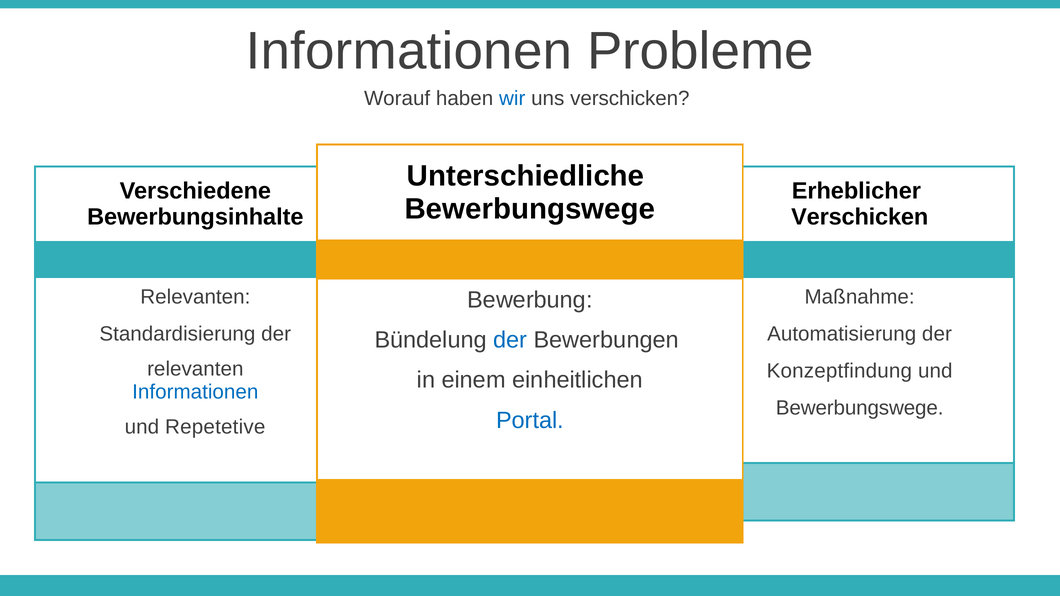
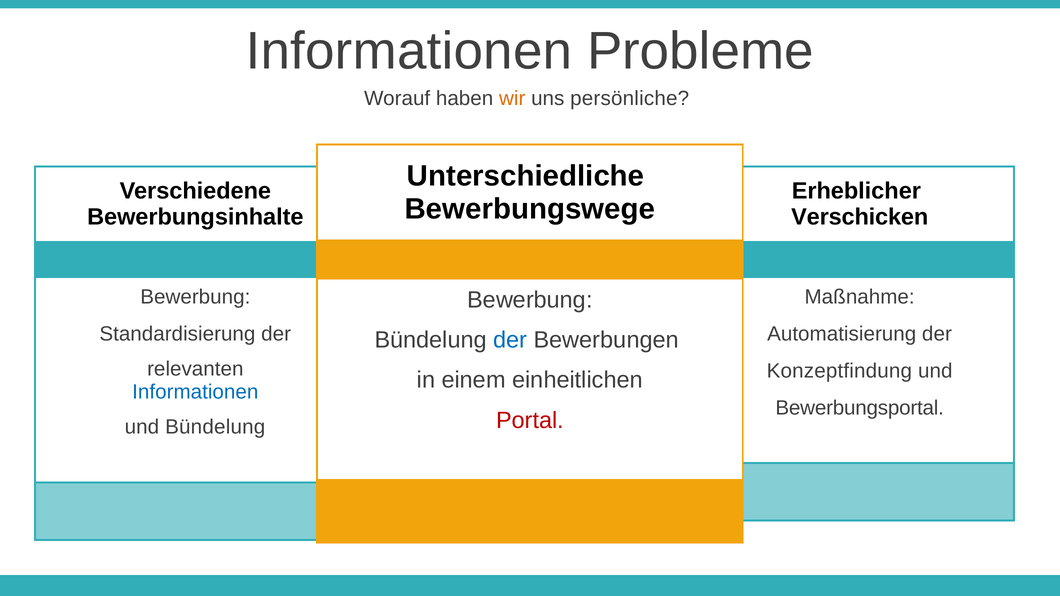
wir colour: blue -> orange
uns verschicken: verschicken -> persönliche
Relevanten at (195, 297): Relevanten -> Bewerbung
Bewerbungswege at (860, 408): Bewerbungswege -> Bewerbungsportal
Portal colour: blue -> red
und Repetetive: Repetetive -> Bündelung
